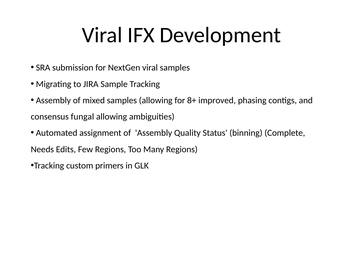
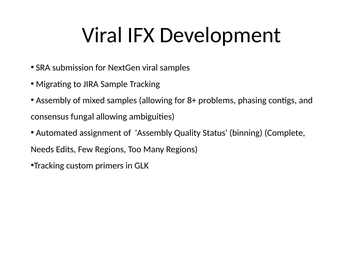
improved: improved -> problems
